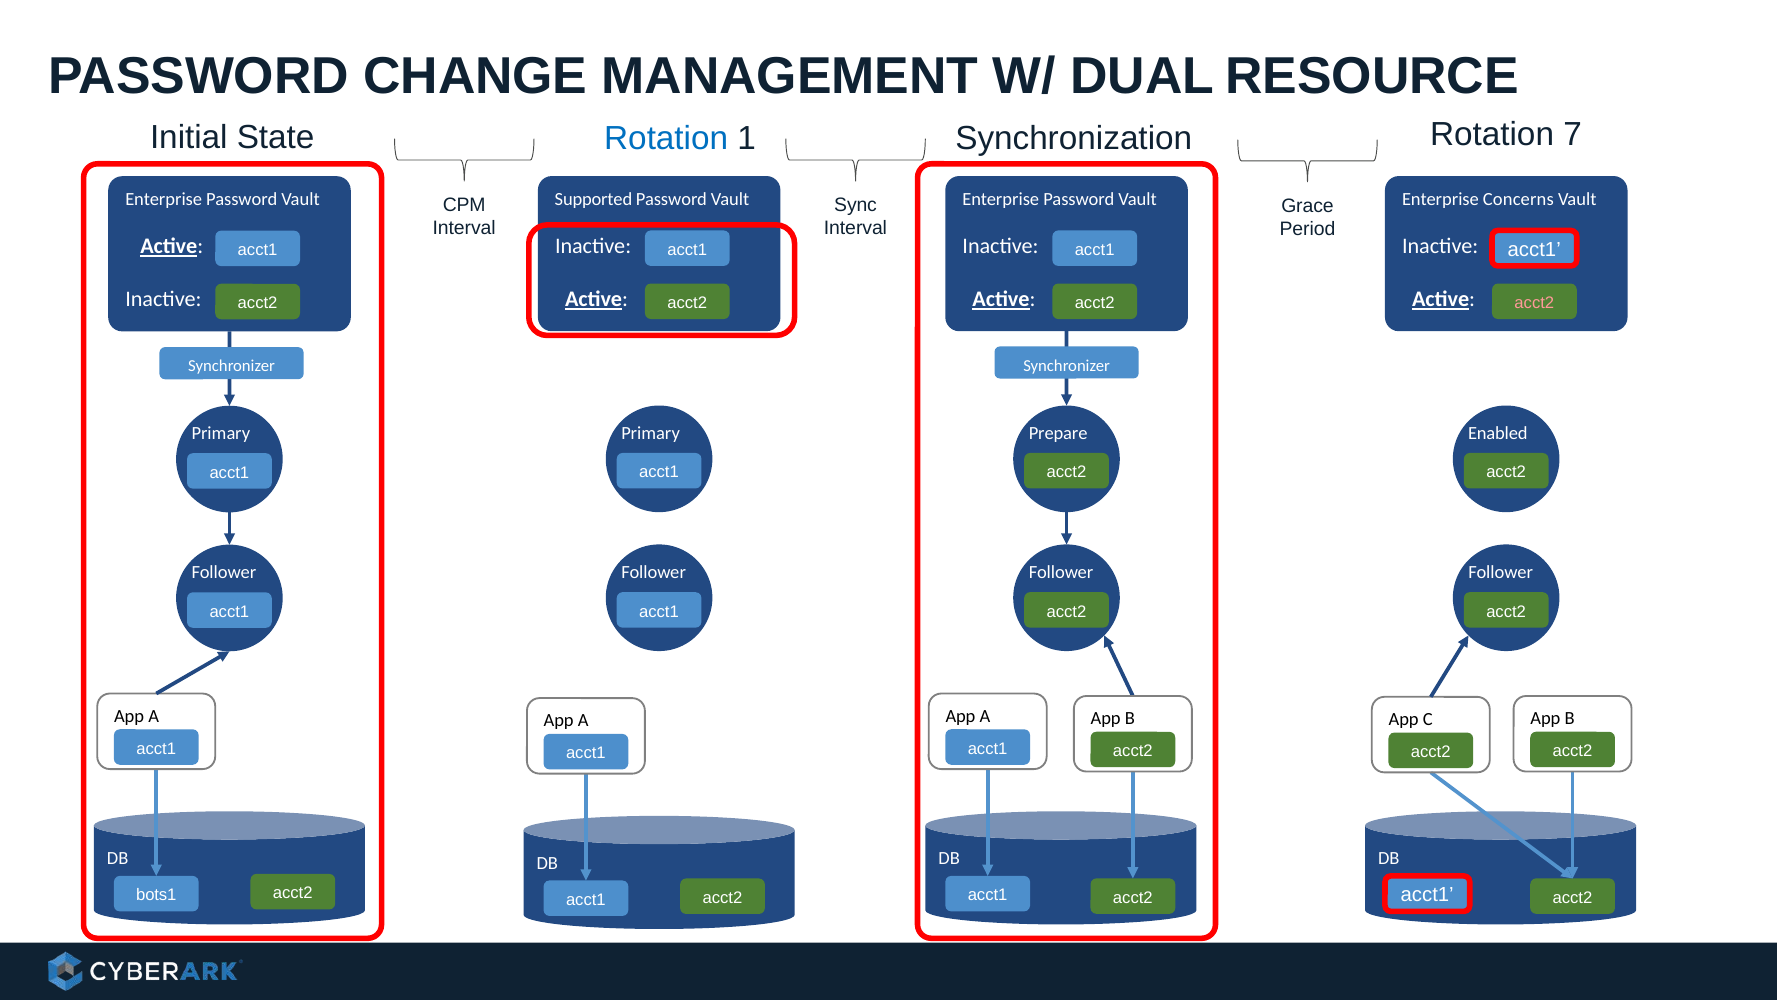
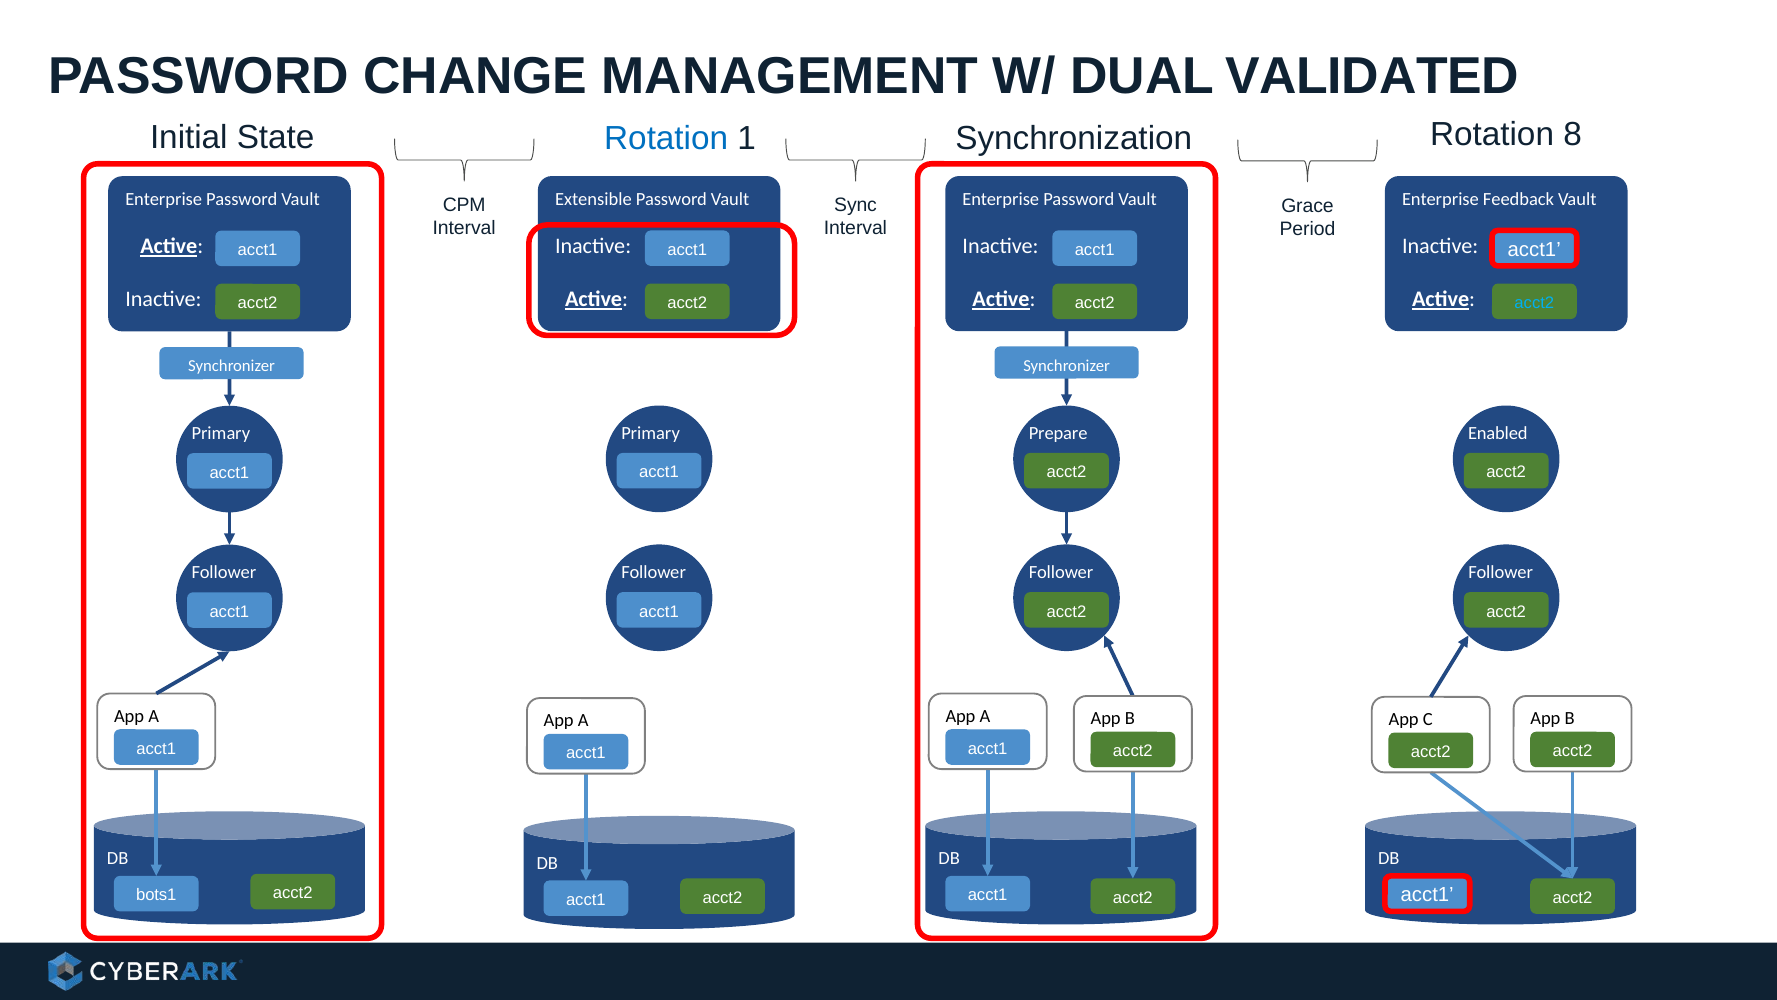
RESOURCE: RESOURCE -> VALIDATED
7: 7 -> 8
Supported: Supported -> Extensible
Concerns: Concerns -> Feedback
acct2 at (1534, 303) colour: pink -> light blue
